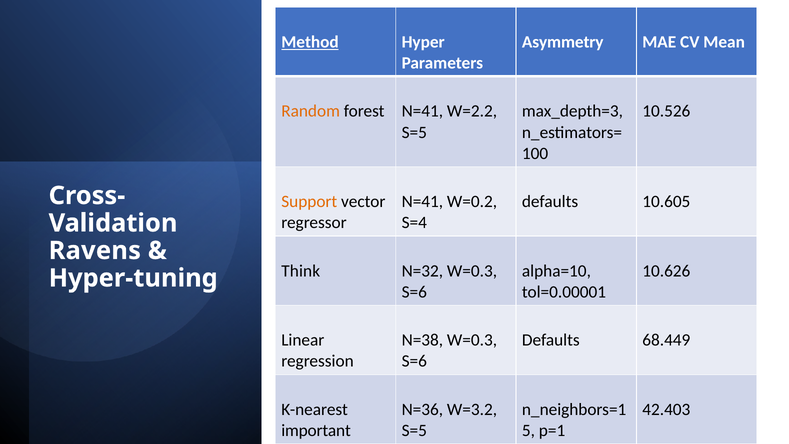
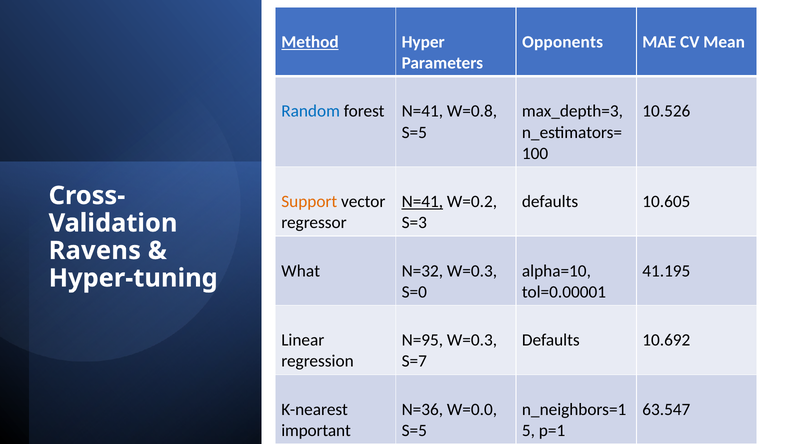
Asymmetry: Asymmetry -> Opponents
Random colour: orange -> blue
W=2.2: W=2.2 -> W=0.8
N=41 at (422, 202) underline: none -> present
S=4: S=4 -> S=3
Think: Think -> What
10.626: 10.626 -> 41.195
S=6 at (414, 292): S=6 -> S=0
N=38: N=38 -> N=95
68.449: 68.449 -> 10.692
S=6 at (414, 361): S=6 -> S=7
W=3.2: W=3.2 -> W=0.0
42.403: 42.403 -> 63.547
